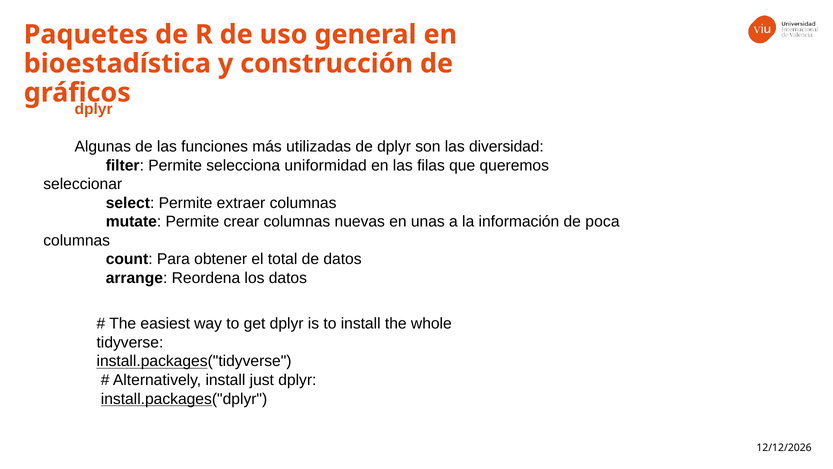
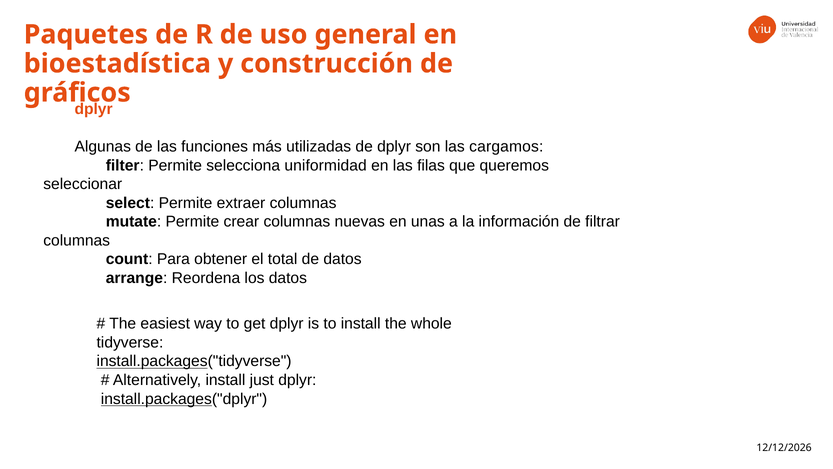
diversidad: diversidad -> cargamos
poca: poca -> filtrar
